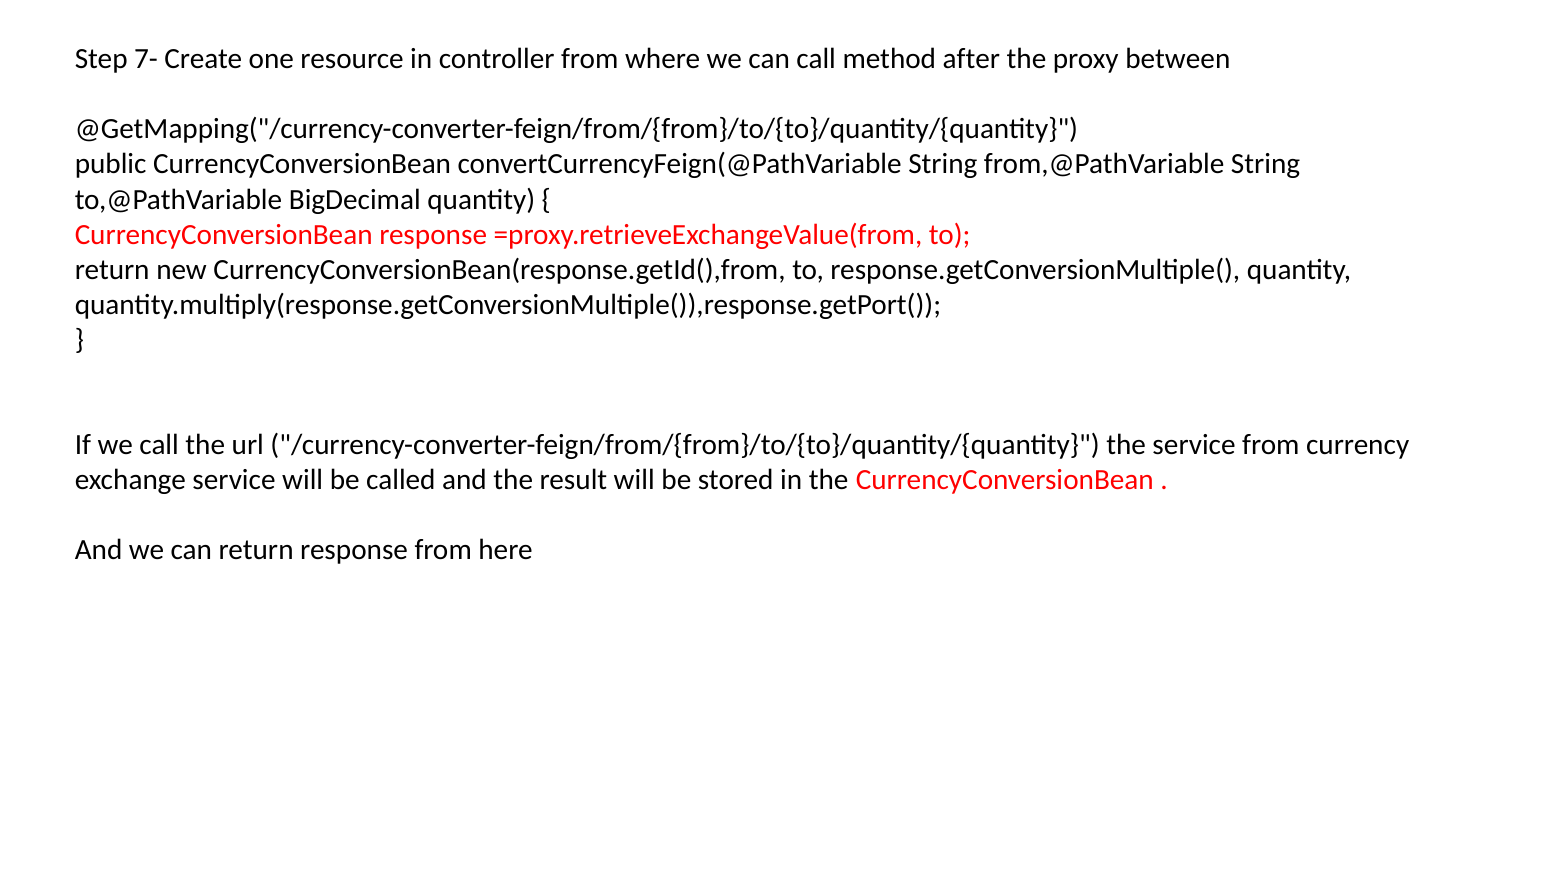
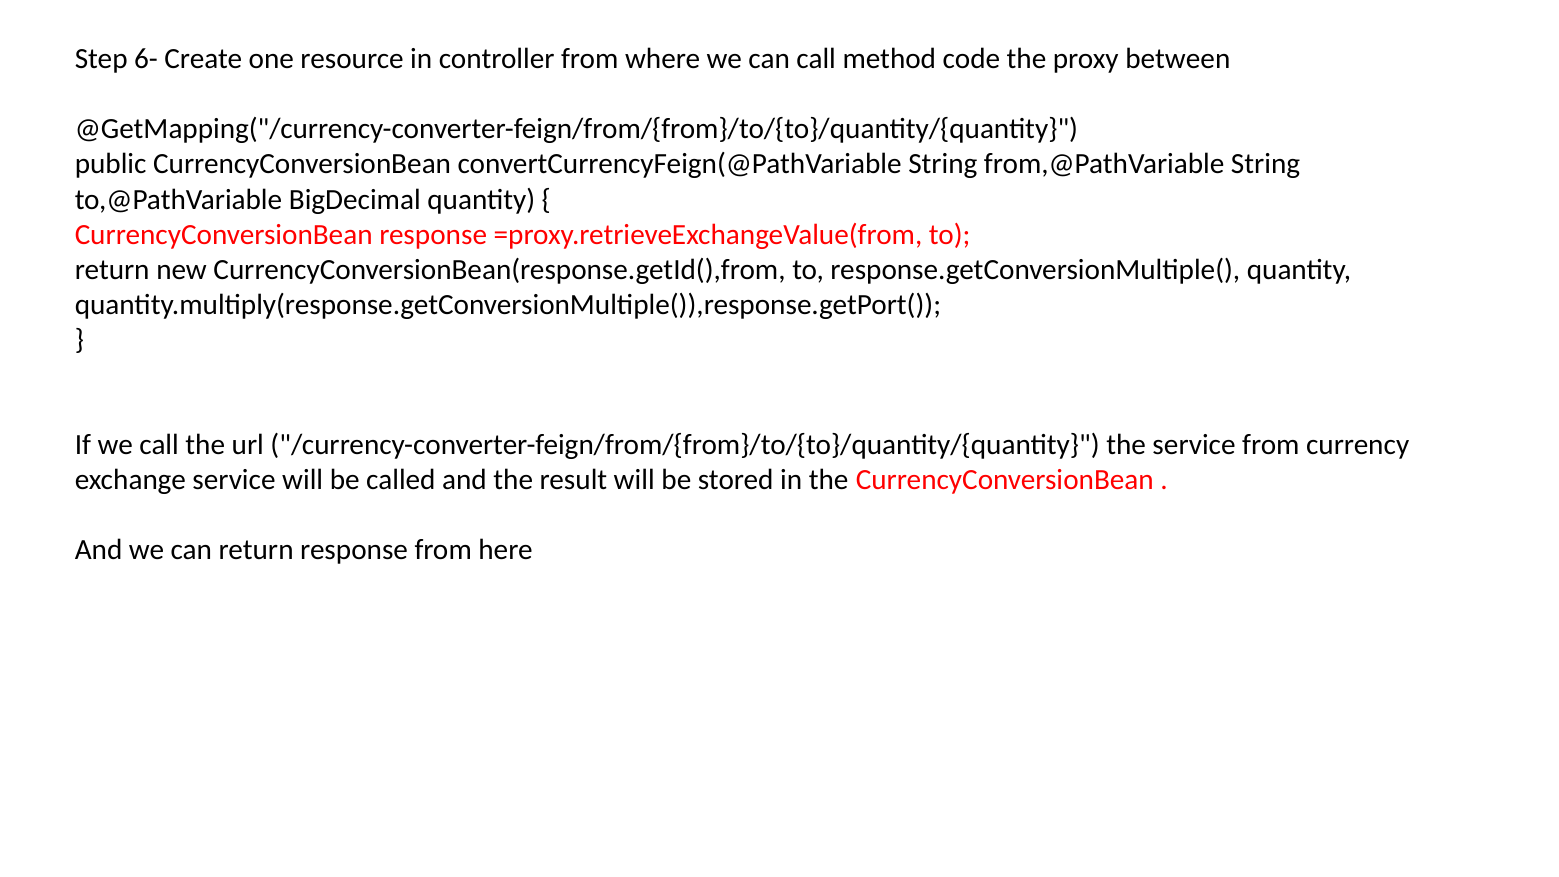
7-: 7- -> 6-
after: after -> code
